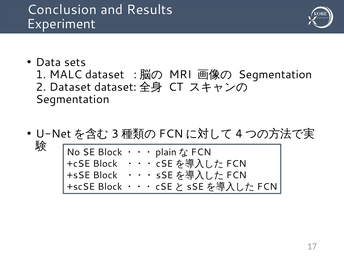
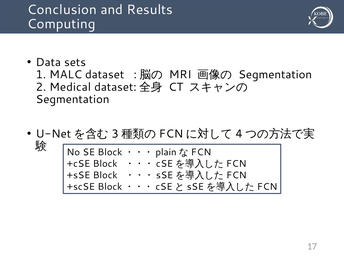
Experiment: Experiment -> Computing
2 Dataset: Dataset -> Medical
